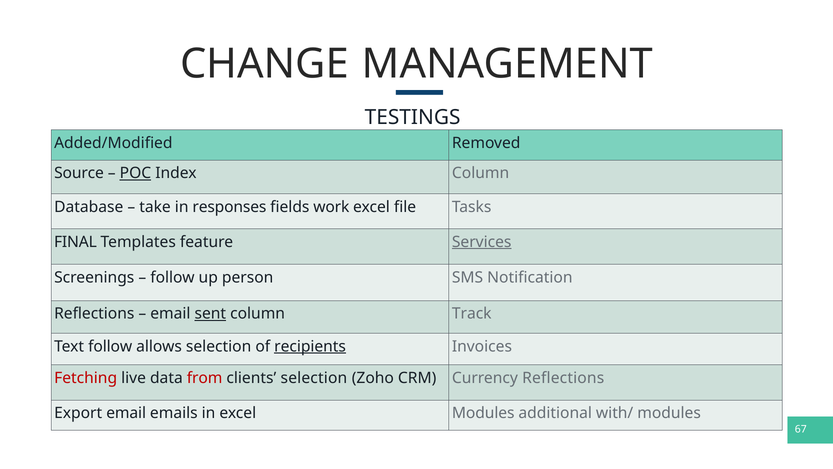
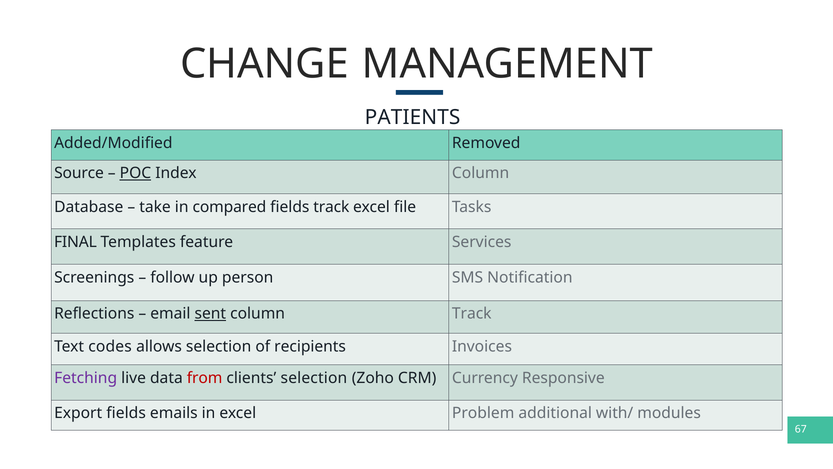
TESTINGS: TESTINGS -> PATIENTS
responses: responses -> compared
fields work: work -> track
Services underline: present -> none
Text follow: follow -> codes
recipients underline: present -> none
Fetching colour: red -> purple
Currency Reflections: Reflections -> Responsive
Export email: email -> fields
excel Modules: Modules -> Problem
